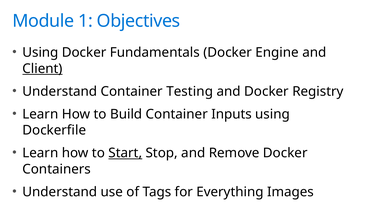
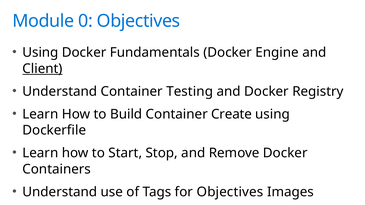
1: 1 -> 0
Inputs: Inputs -> Create
Start underline: present -> none
for Everything: Everything -> Objectives
